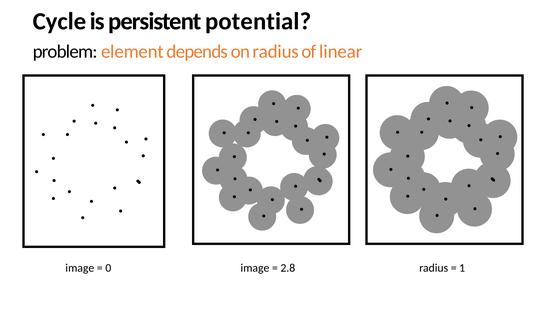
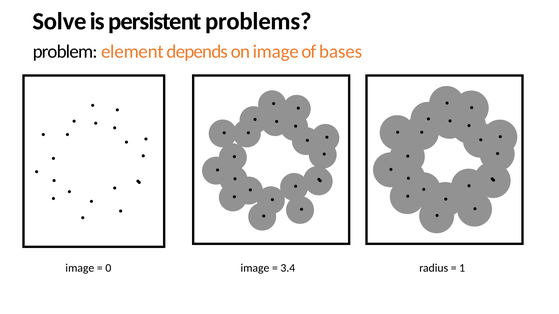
Cycle: Cycle -> Solve
potential: potential -> problems
on radius: radius -> image
linear: linear -> bases
2.8: 2.8 -> 3.4
